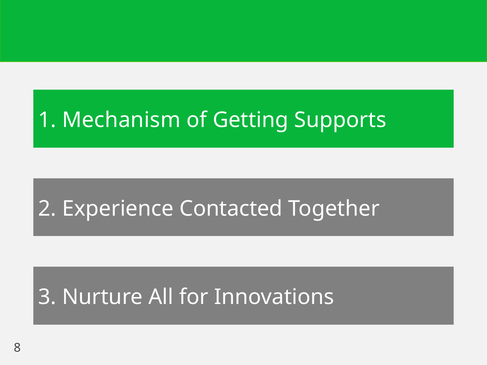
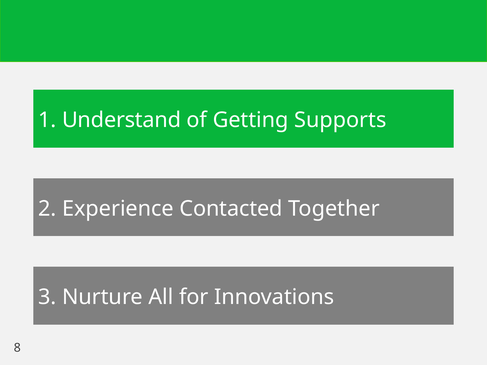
Mechanism: Mechanism -> Understand
